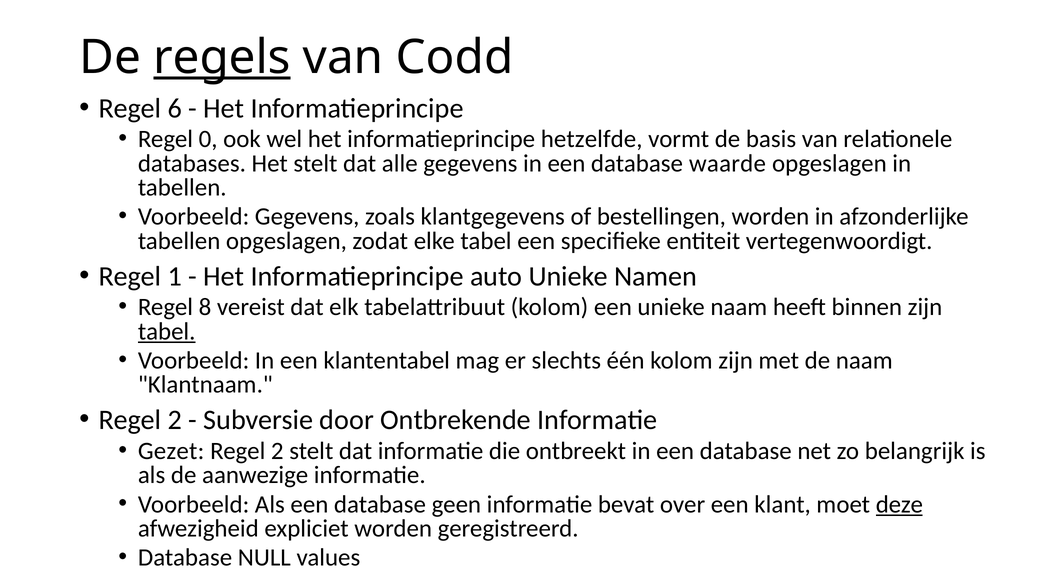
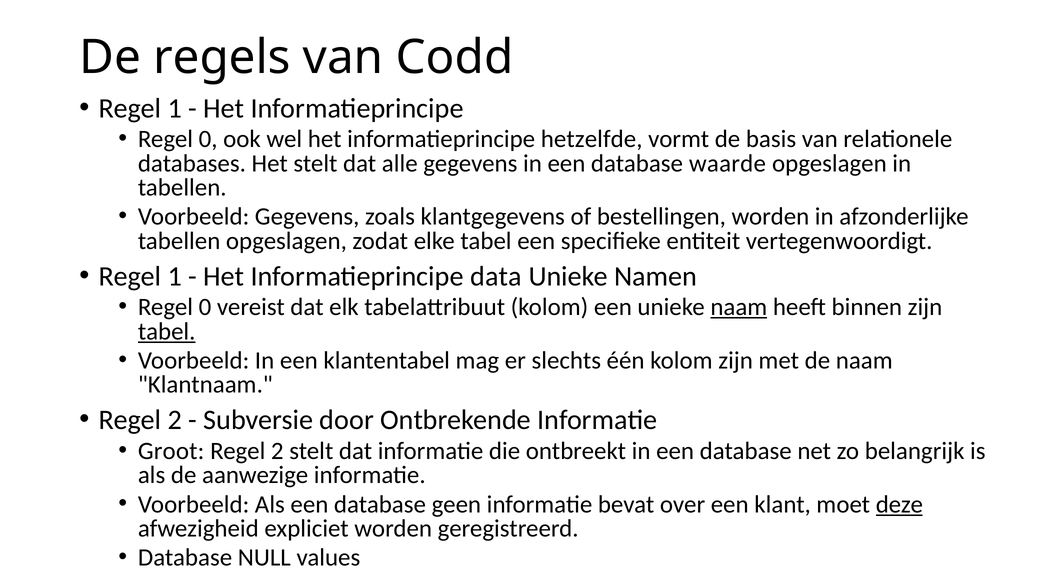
regels underline: present -> none
6 at (175, 108): 6 -> 1
auto: auto -> data
8 at (205, 307): 8 -> 0
naam at (739, 307) underline: none -> present
Gezet: Gezet -> Groot
